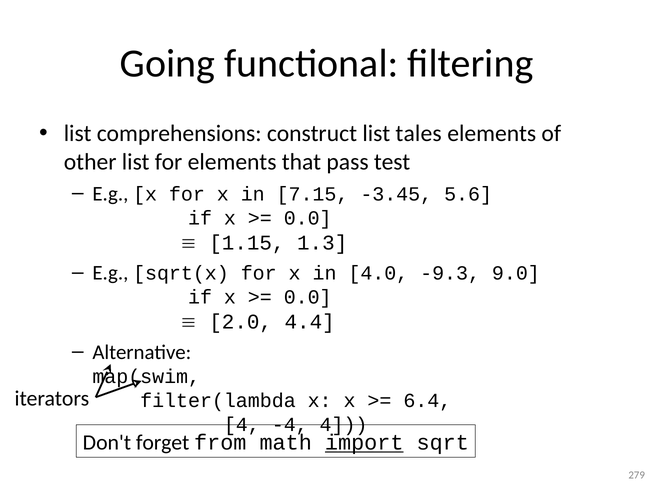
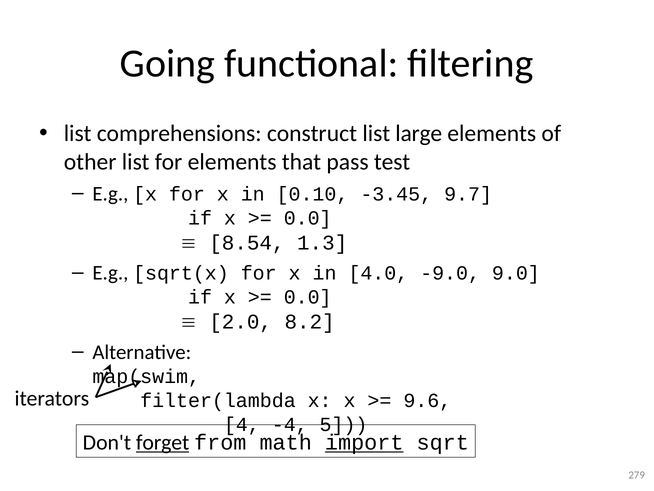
tales: tales -> large
7.15: 7.15 -> 0.10
5.6: 5.6 -> 9.7
1.15: 1.15 -> 8.54
-9.3: -9.3 -> -9.0
4.4: 4.4 -> 8.2
6.4: 6.4 -> 9.6
-4 4: 4 -> 5
forget underline: none -> present
